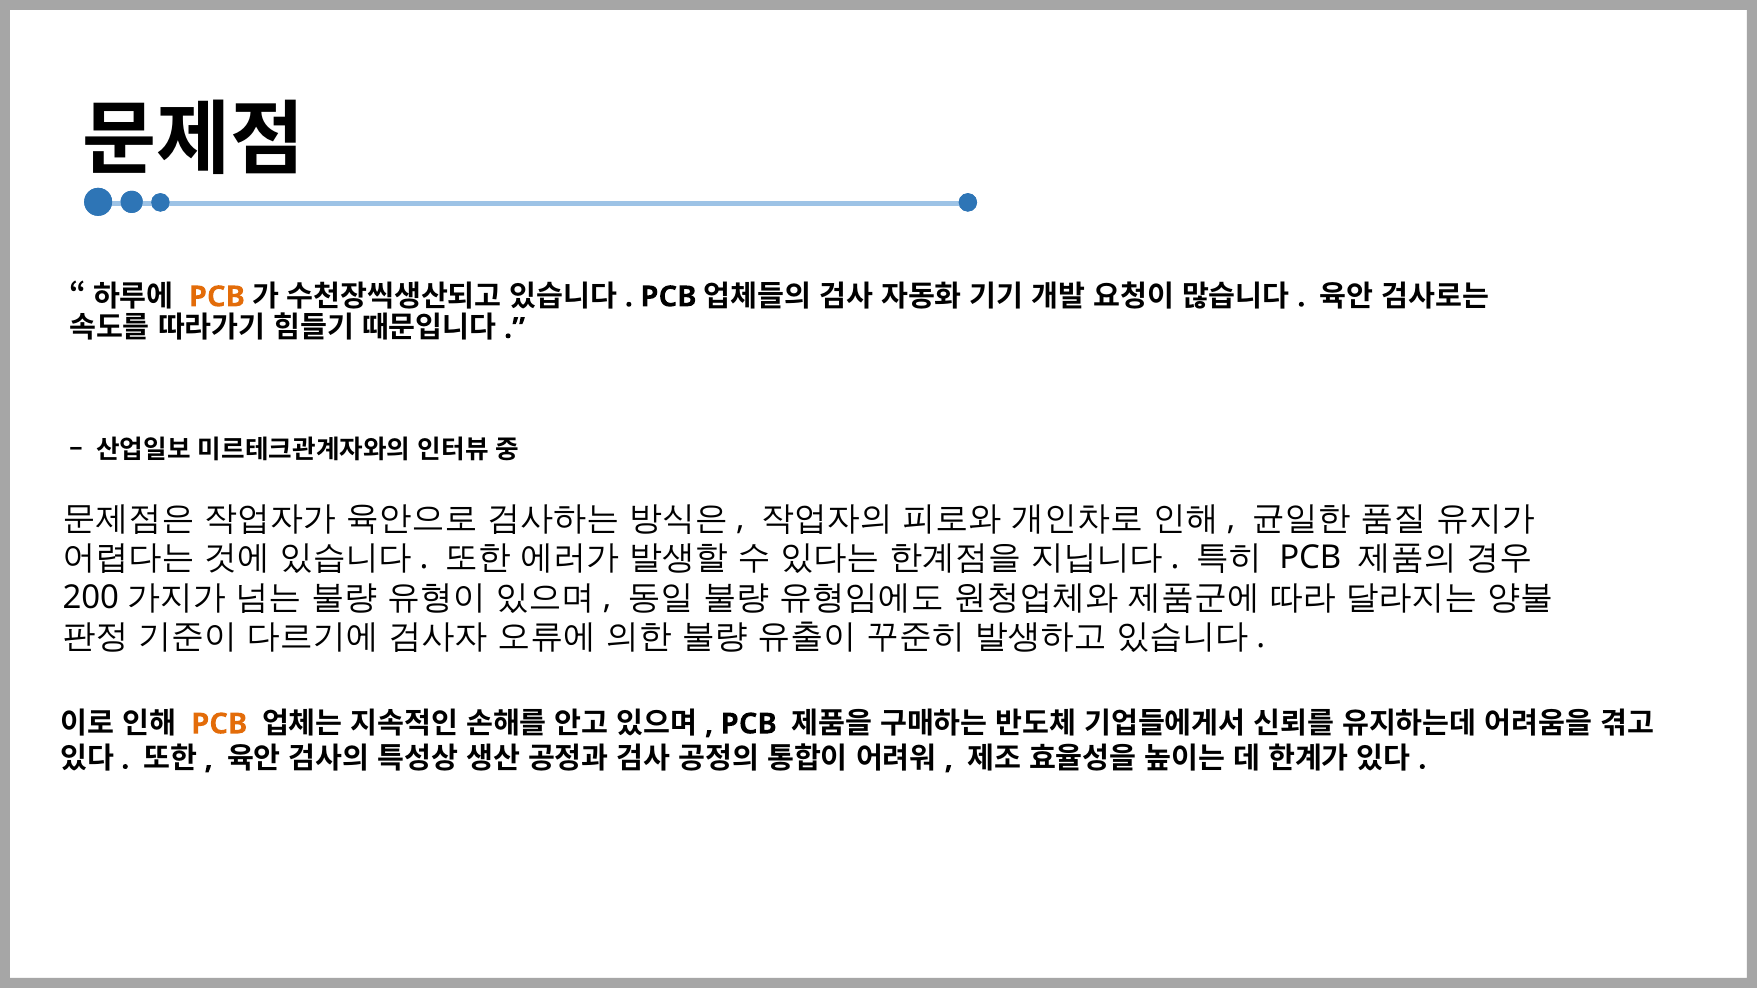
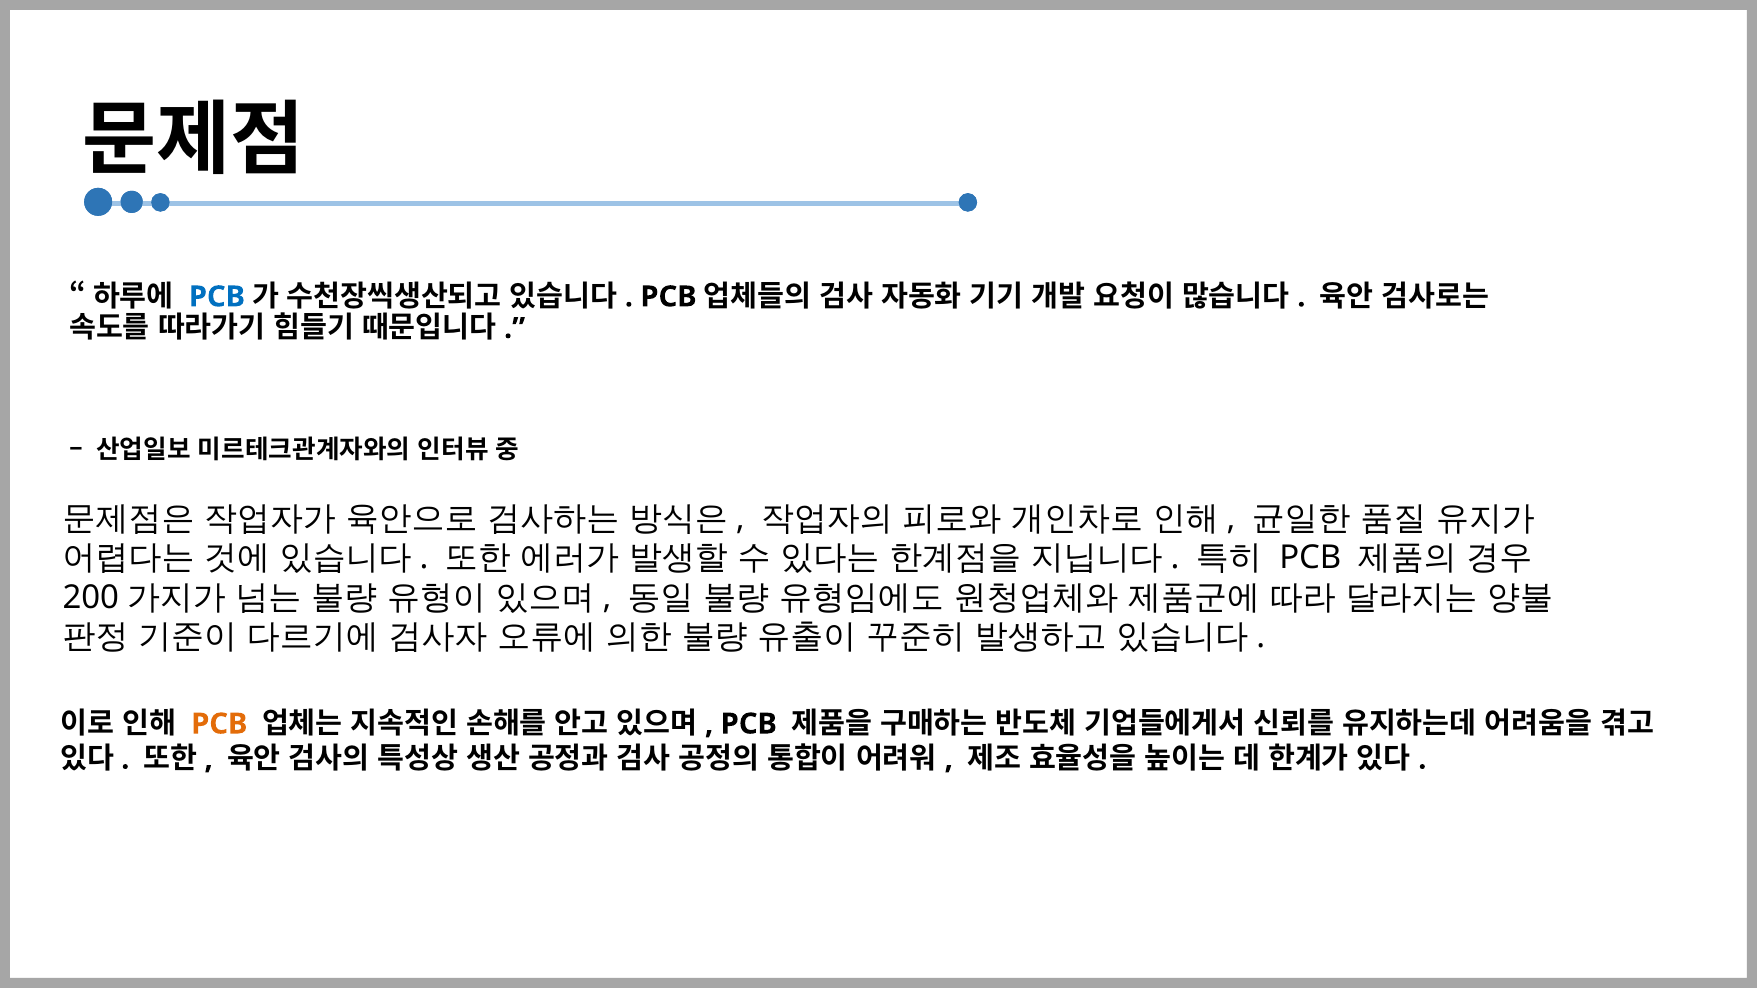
PCB at (217, 297) colour: orange -> blue
